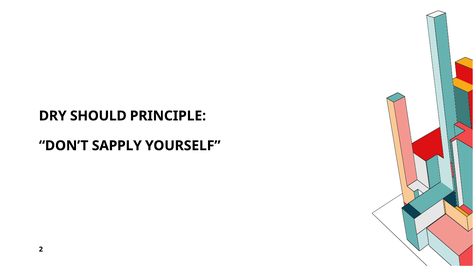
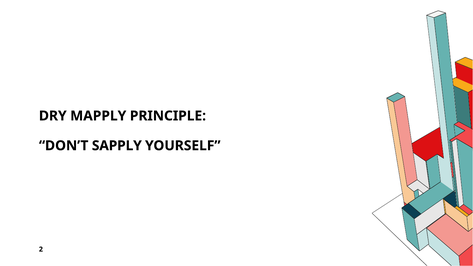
SHOULD: SHOULD -> MAPPLY
